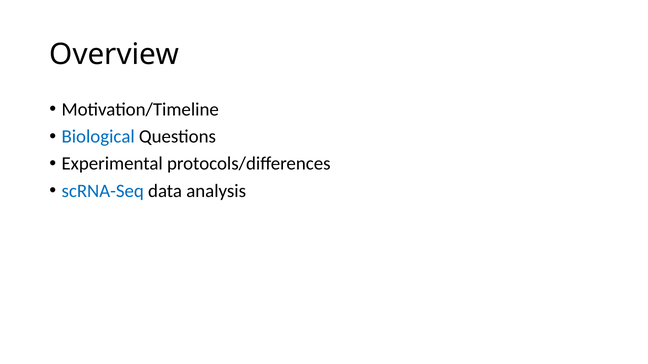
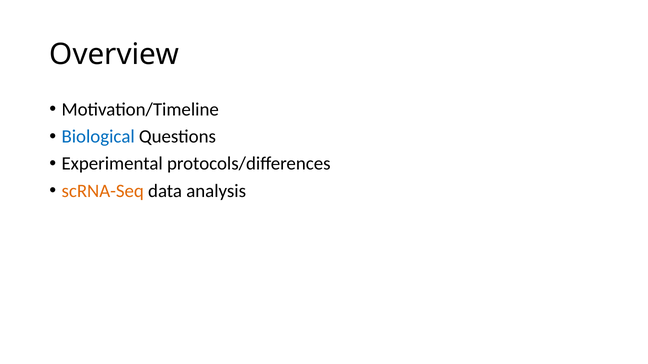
scRNA-Seq colour: blue -> orange
